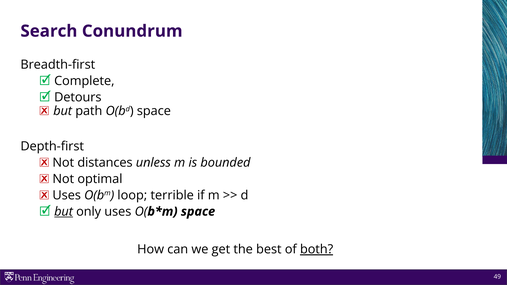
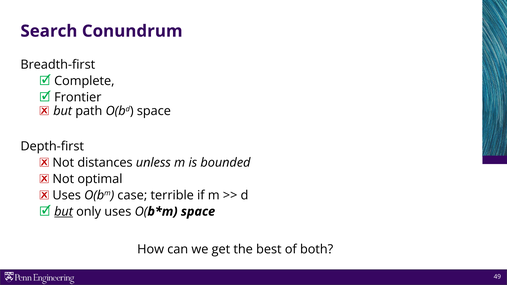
Detours: Detours -> Frontier
loop: loop -> case
both underline: present -> none
